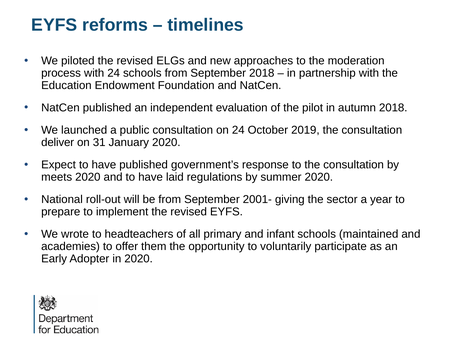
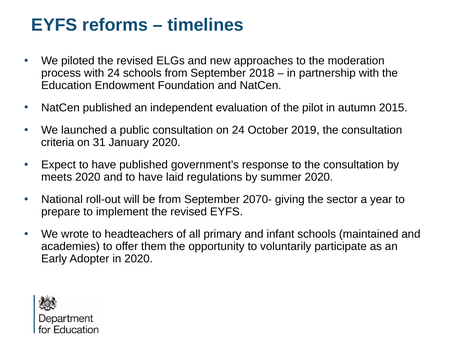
autumn 2018: 2018 -> 2015
deliver: deliver -> criteria
2001-: 2001- -> 2070-
